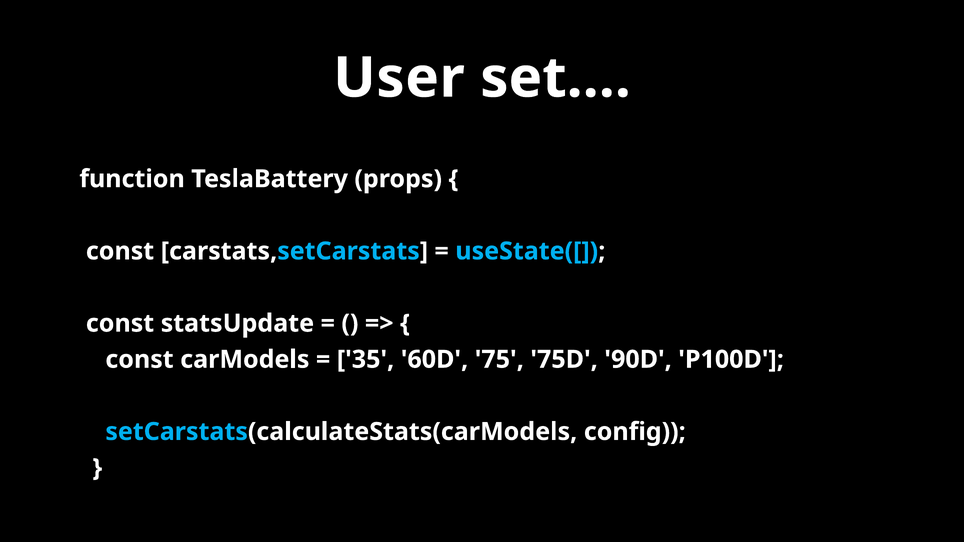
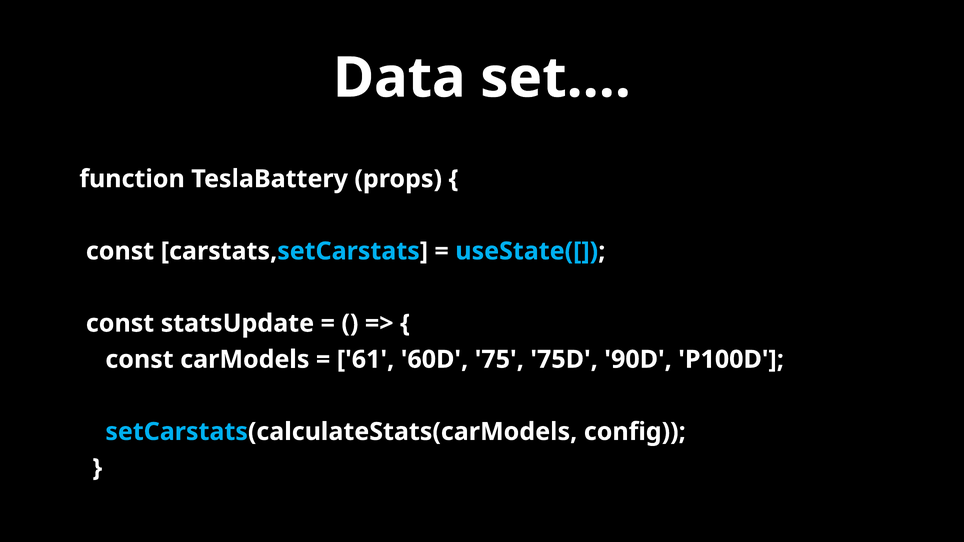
User: User -> Data
35: 35 -> 61
